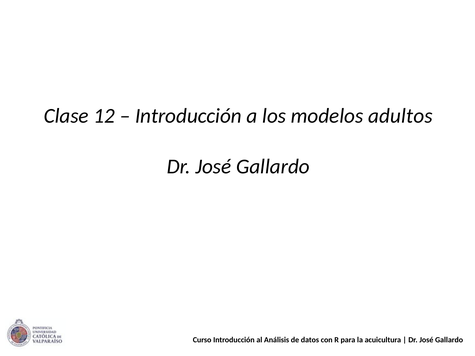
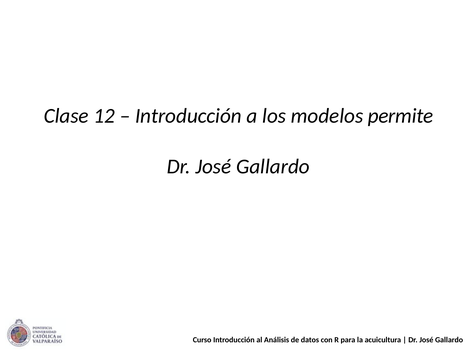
adultos: adultos -> permite
